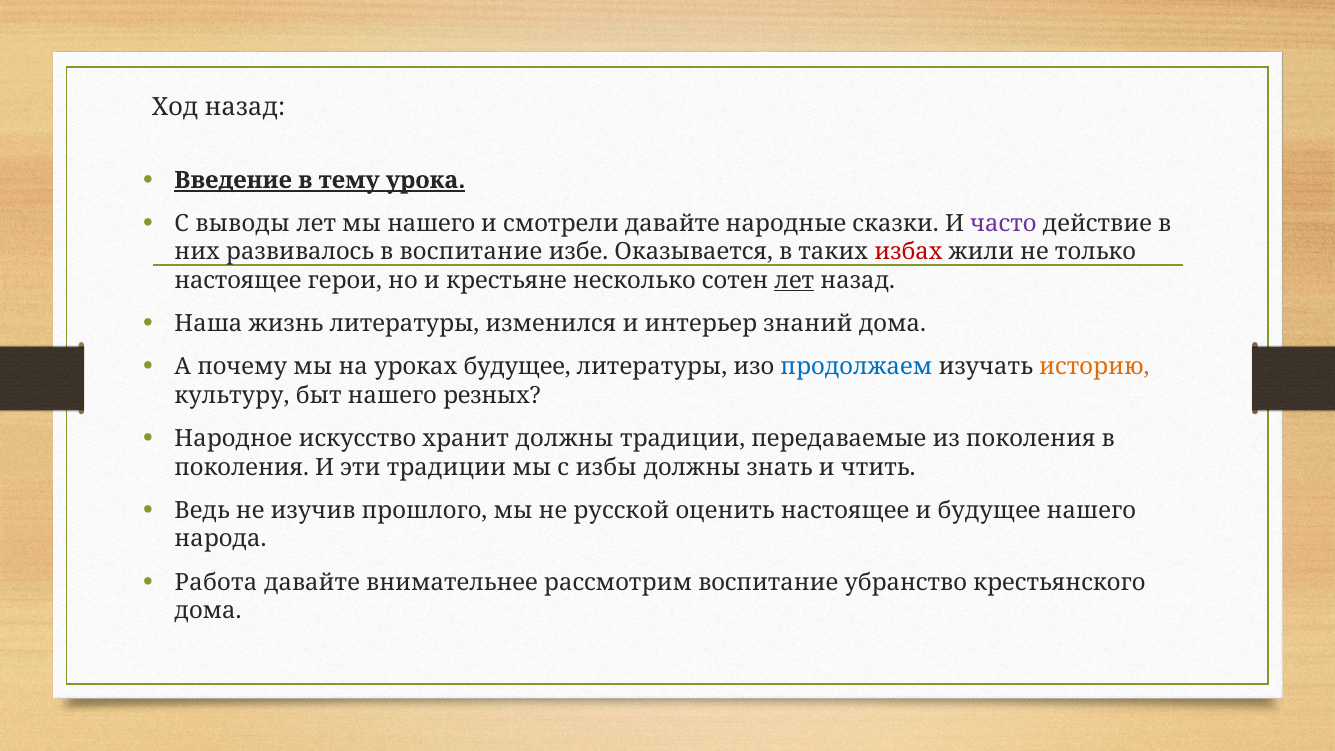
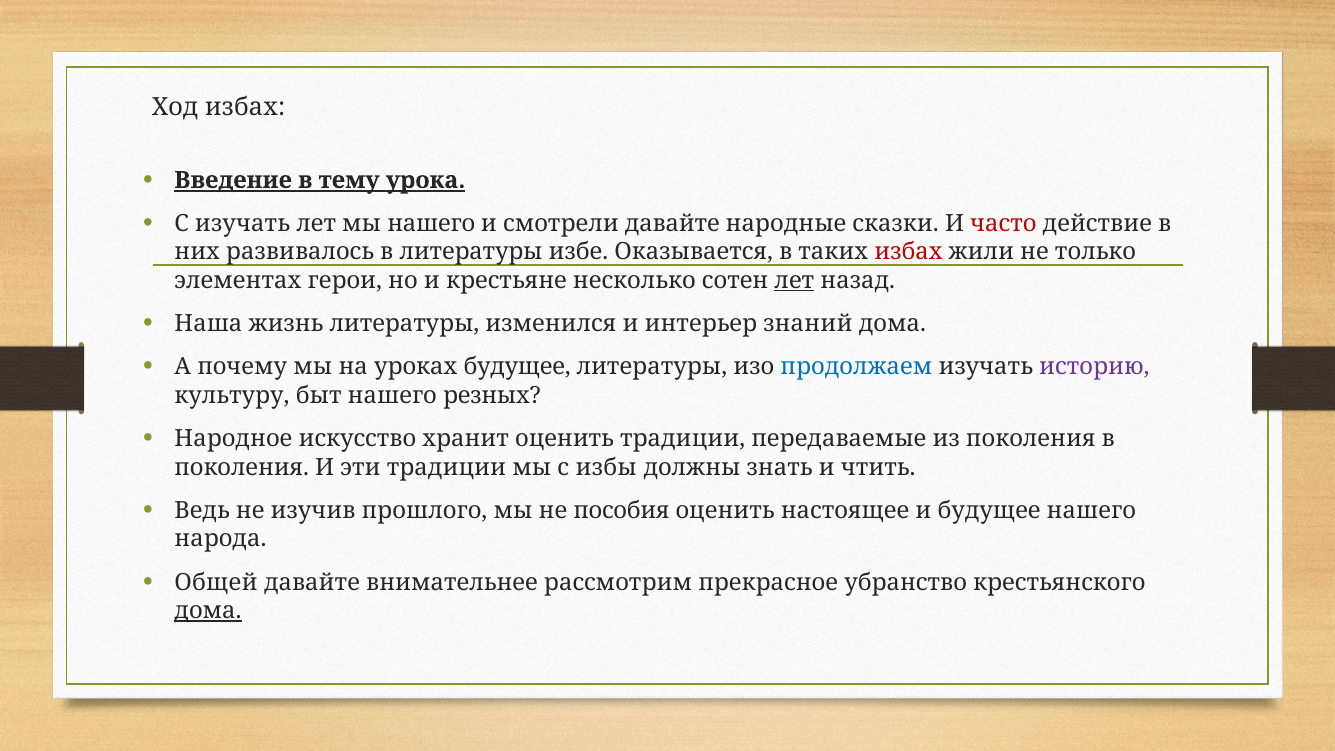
Ход назад: назад -> избах
С выводы: выводы -> изучать
часто colour: purple -> red
в воспитание: воспитание -> литературы
настоящее at (238, 280): настоящее -> элементах
историю colour: orange -> purple
хранит должны: должны -> оценить
русской: русской -> пособия
Работа: Работа -> Общей
рассмотрим воспитание: воспитание -> прекрасное
дома at (208, 611) underline: none -> present
